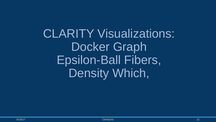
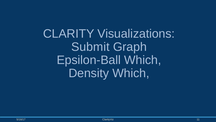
Docker: Docker -> Submit
Epsilon-Ball Fibers: Fibers -> Which
